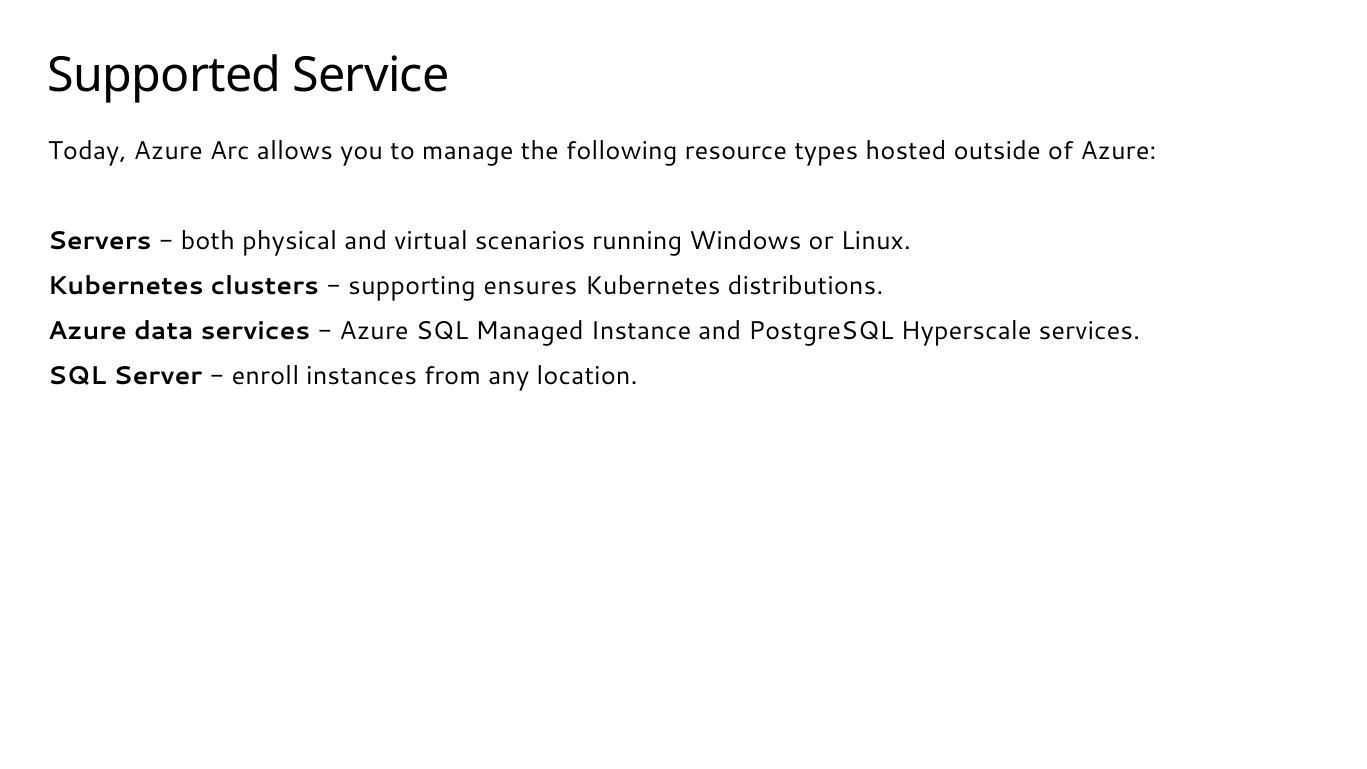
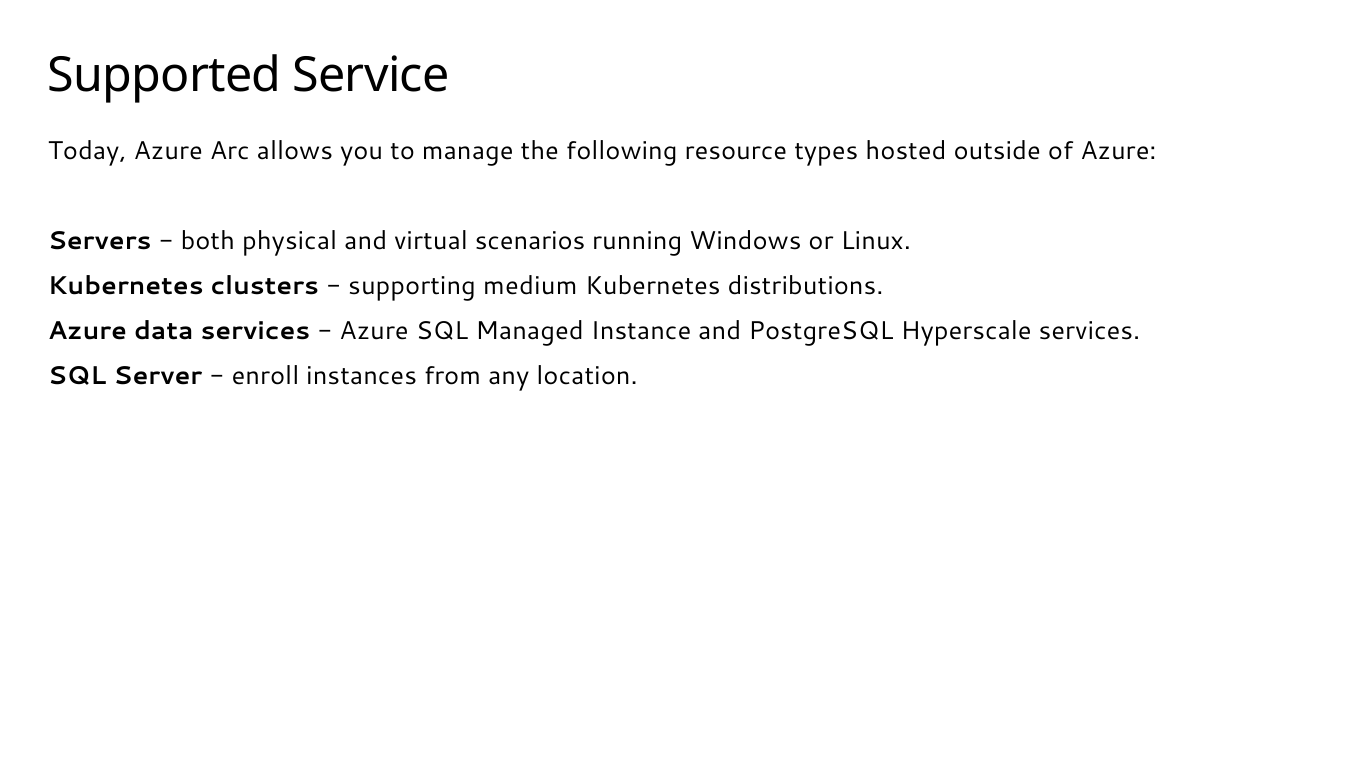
ensures: ensures -> medium
